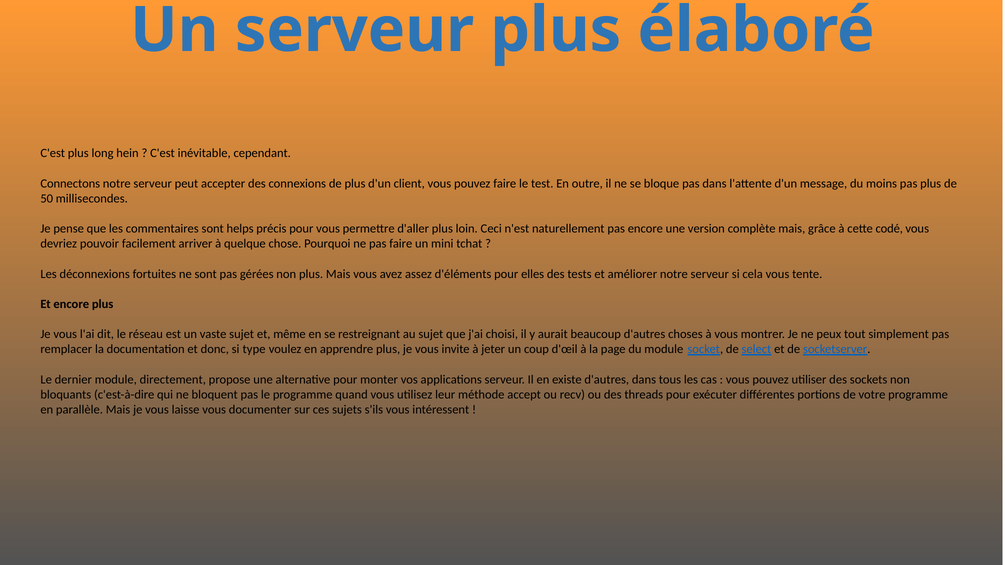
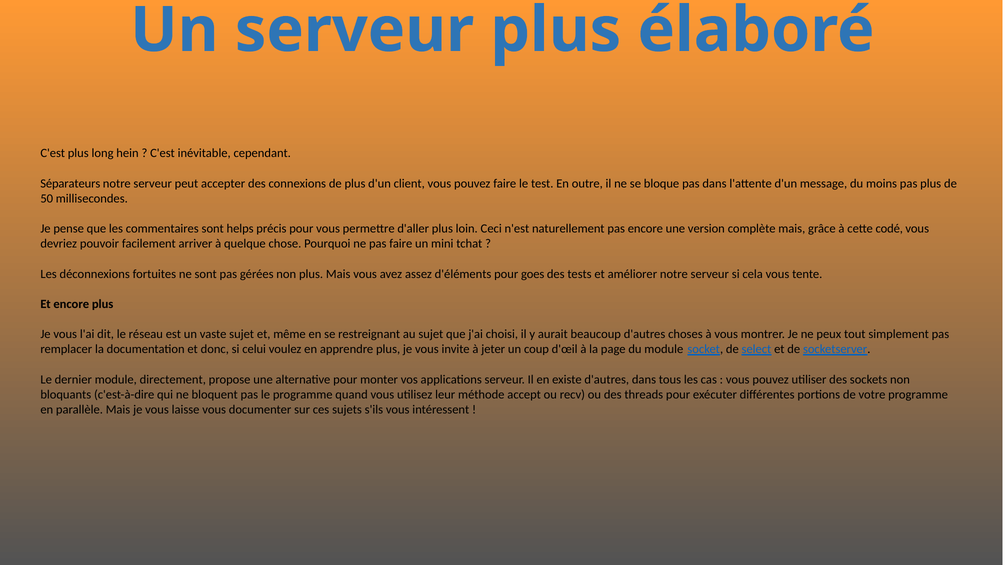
Connectons: Connectons -> Séparateurs
elles: elles -> goes
type: type -> celui
